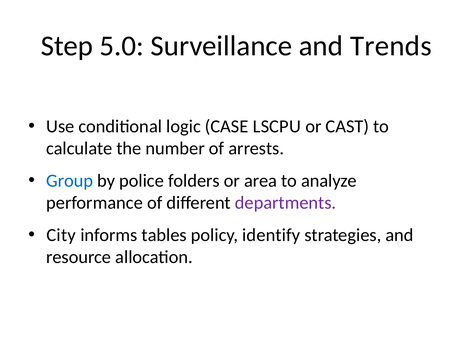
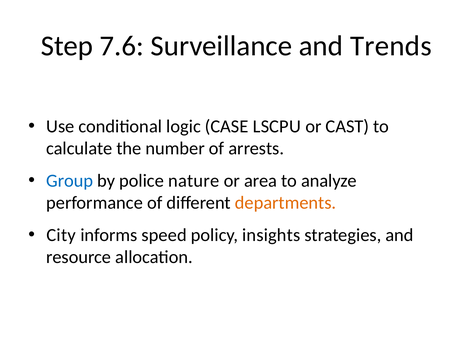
5.0: 5.0 -> 7.6
folders: folders -> nature
departments colour: purple -> orange
tables: tables -> speed
identify: identify -> insights
